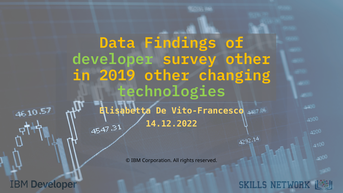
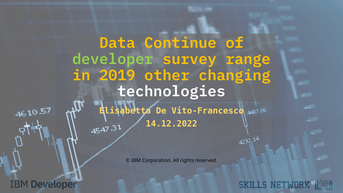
Findings: Findings -> Continue
survey other: other -> range
technologies colour: light green -> white
